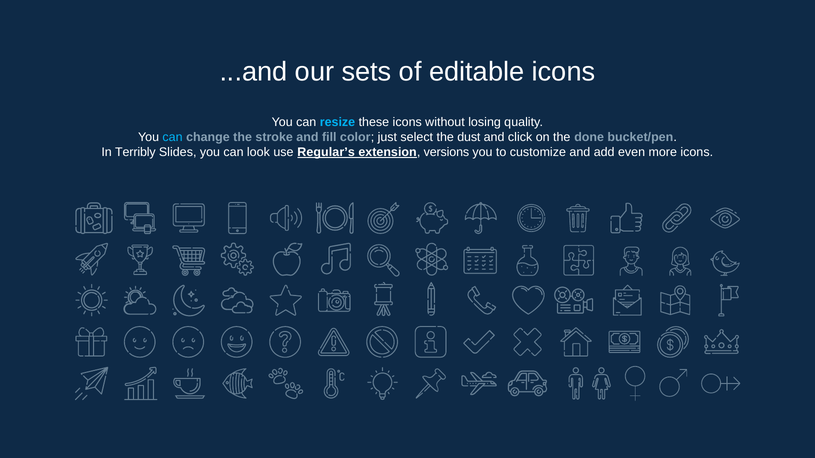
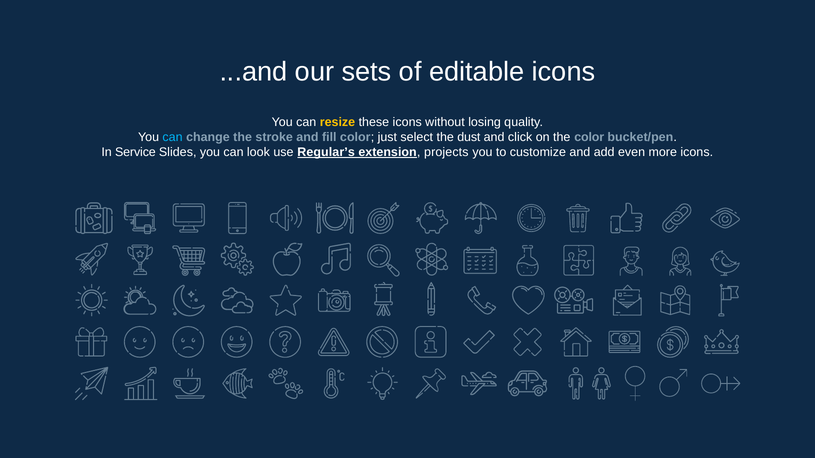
resize colour: light blue -> yellow
the done: done -> color
Terribly: Terribly -> Service
versions: versions -> projects
